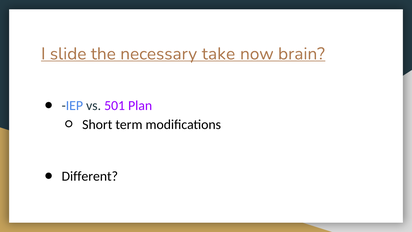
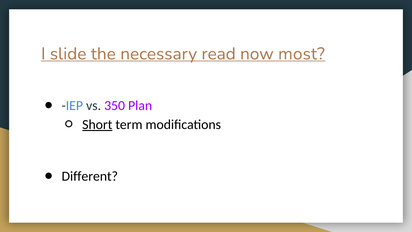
take: take -> read
brain: brain -> most
501: 501 -> 350
Short underline: none -> present
